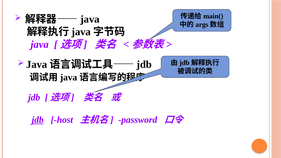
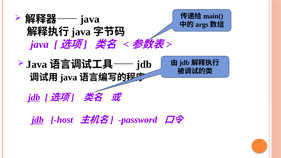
jdb at (34, 97) underline: none -> present
